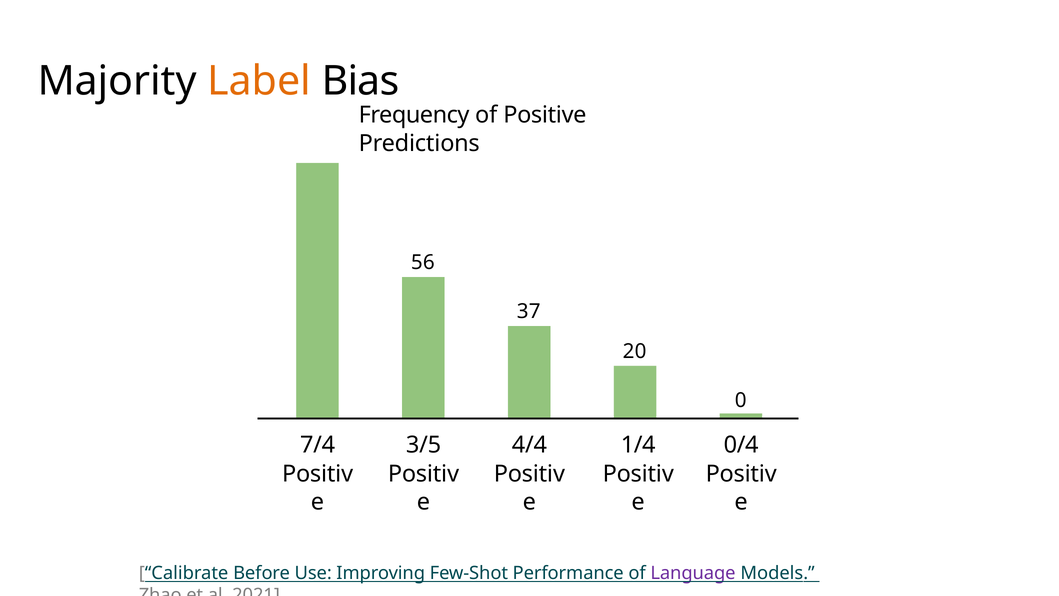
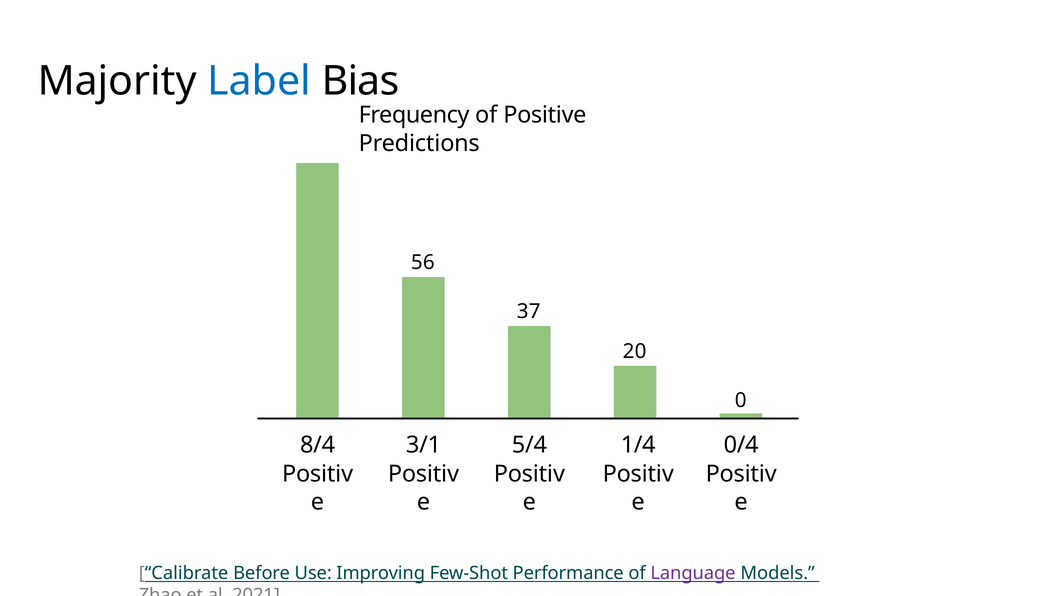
Label colour: orange -> blue
7/4: 7/4 -> 8/4
3/5: 3/5 -> 3/1
4/4: 4/4 -> 5/4
